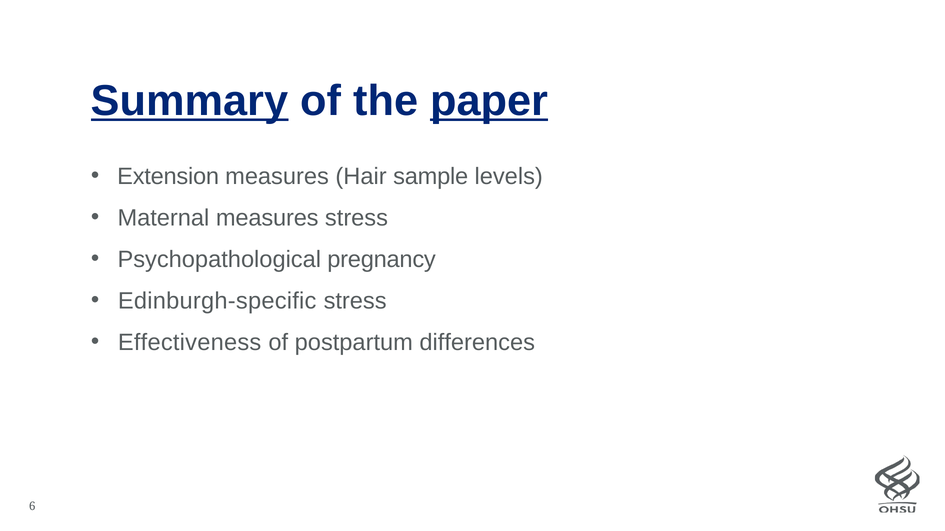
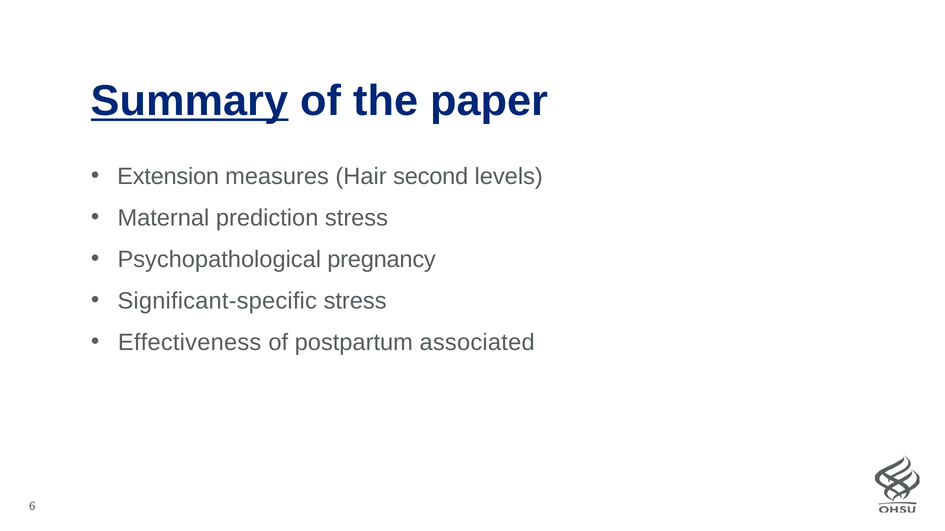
paper underline: present -> none
sample: sample -> second
Maternal measures: measures -> prediction
Edinburgh-specific: Edinburgh-specific -> Significant-specific
differences: differences -> associated
